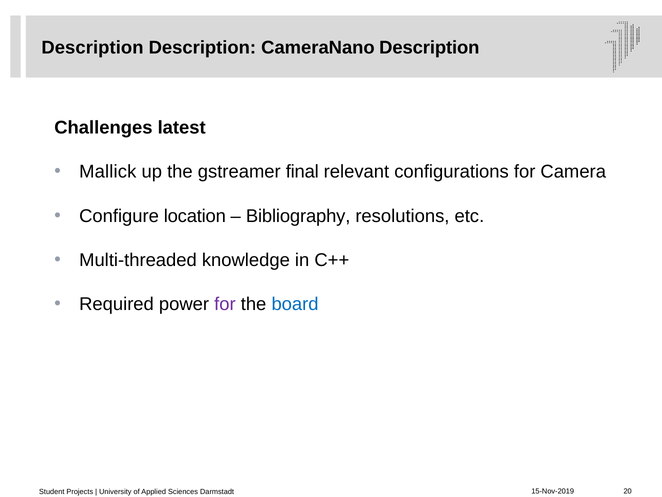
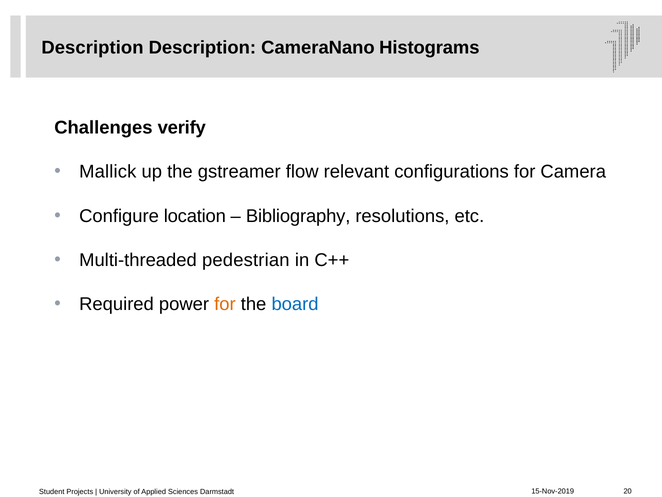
CameraNano Description: Description -> Histograms
latest: latest -> verify
final: final -> flow
knowledge: knowledge -> pedestrian
for at (225, 304) colour: purple -> orange
